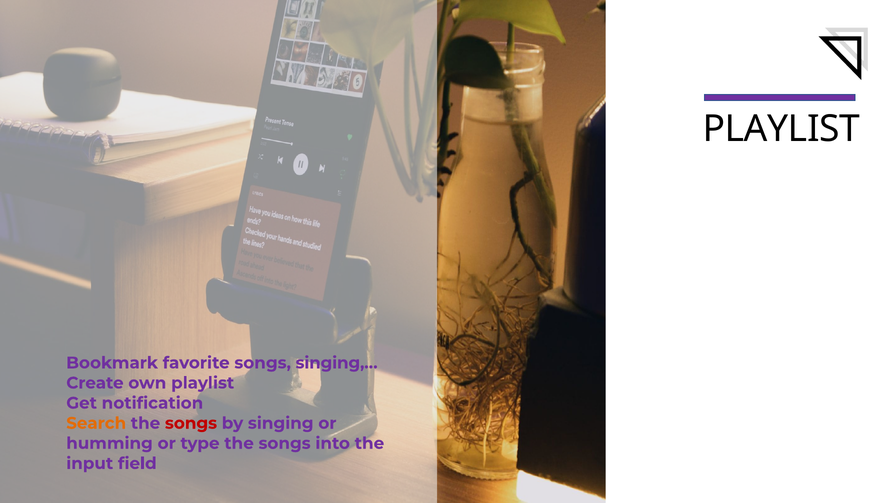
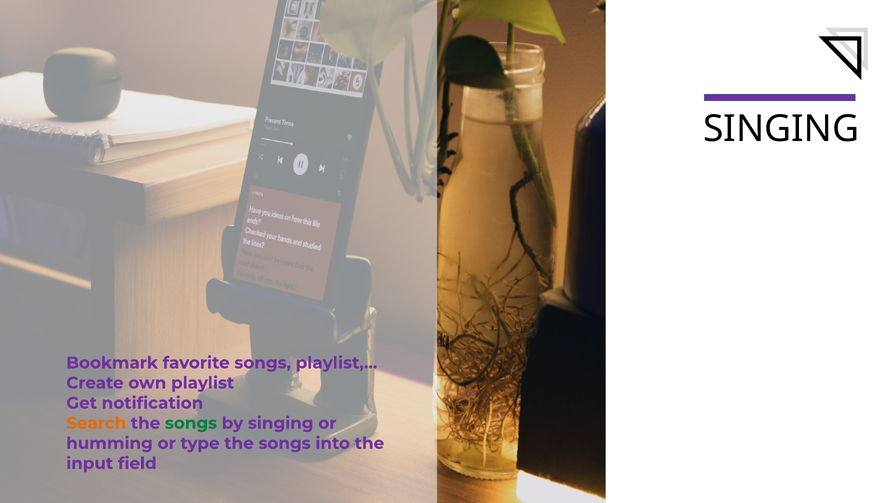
PLAYLIST at (781, 129): PLAYLIST -> SINGING
singing,…: singing,… -> playlist,…
songs at (191, 423) colour: red -> green
